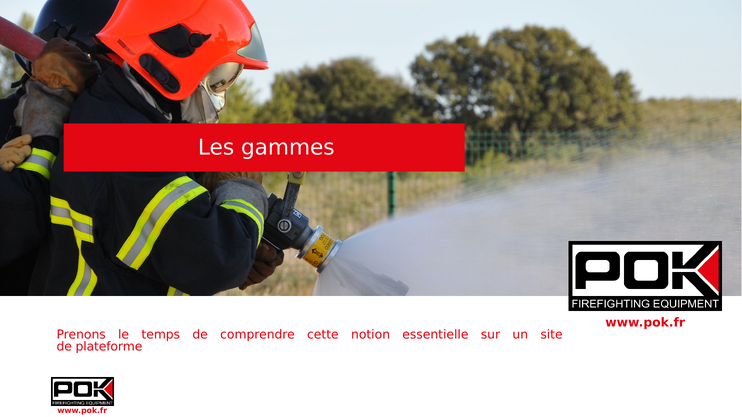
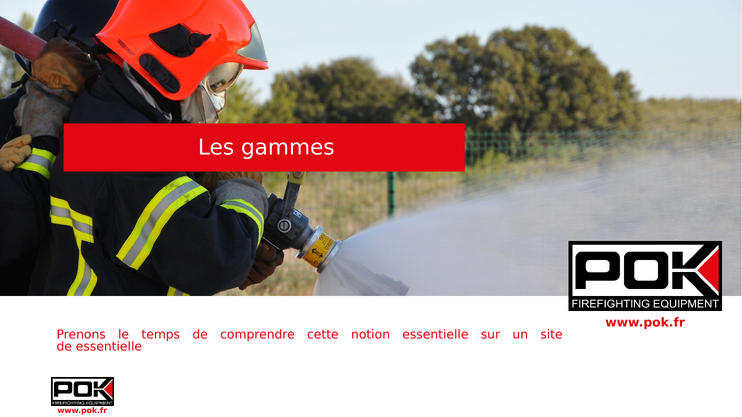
de plateforme: plateforme -> essentielle
